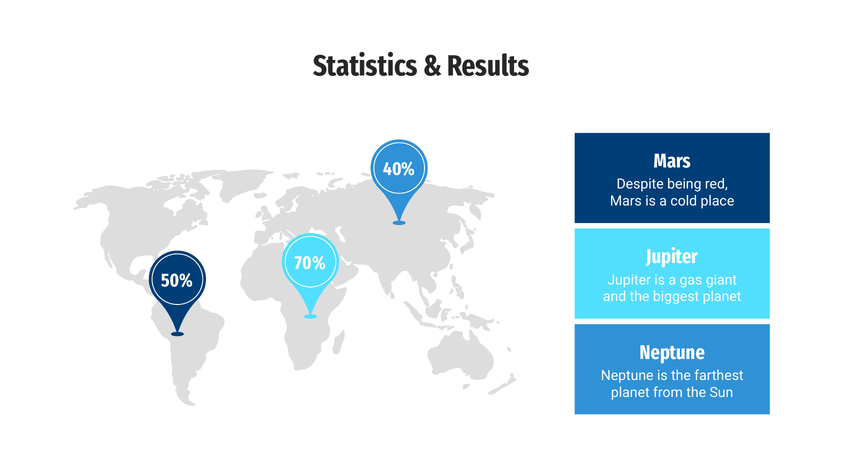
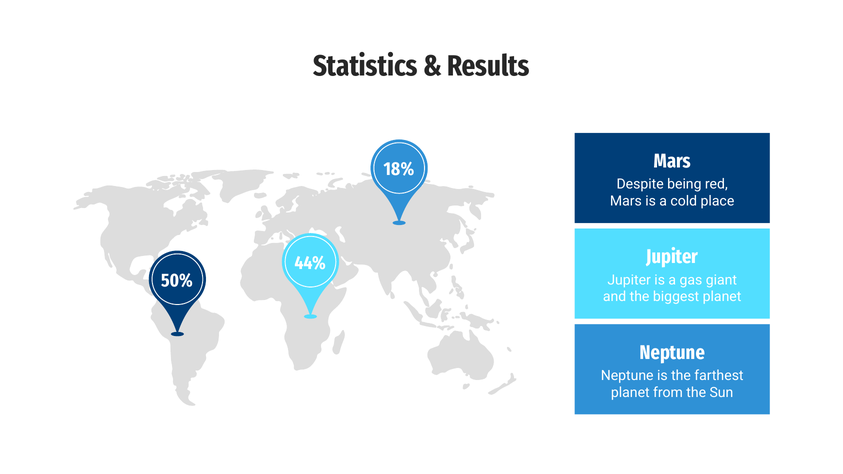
40%: 40% -> 18%
70%: 70% -> 44%
